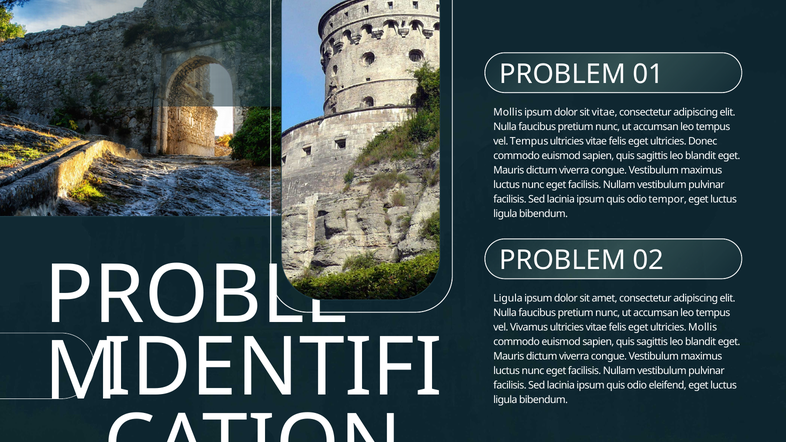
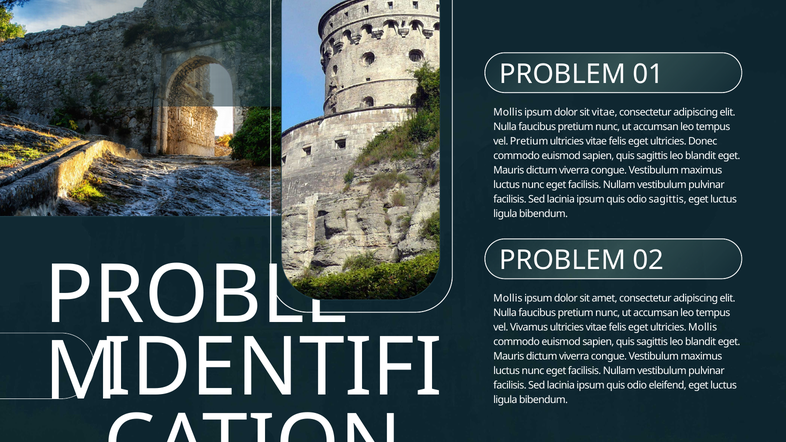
vel Tempus: Tempus -> Pretium
odio tempor: tempor -> sagittis
Ligula at (508, 299): Ligula -> Mollis
